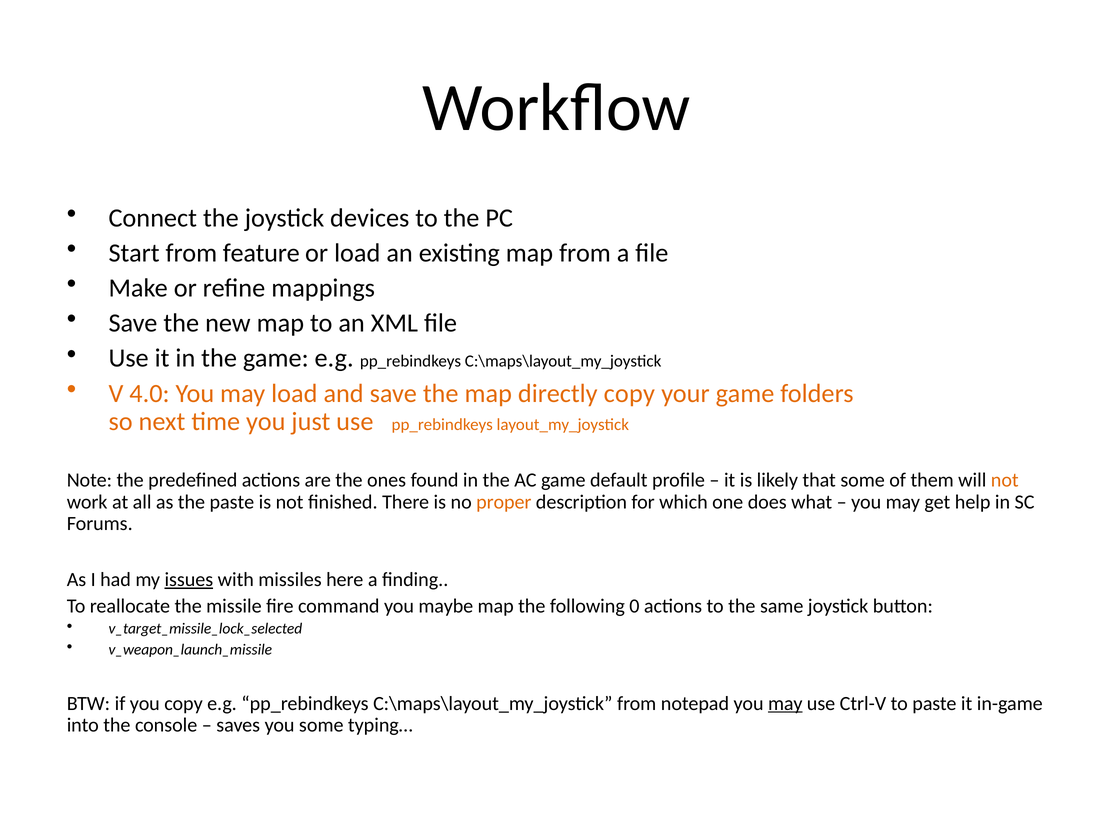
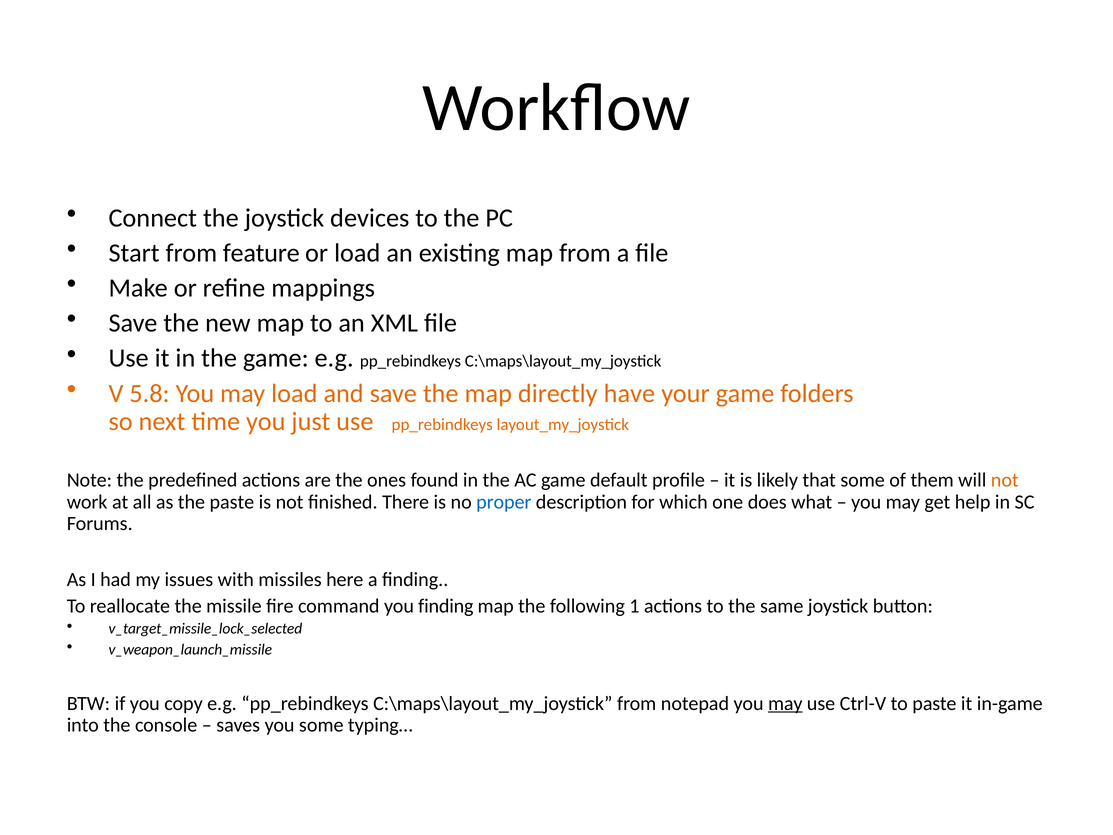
4.0: 4.0 -> 5.8
directly copy: copy -> have
proper colour: orange -> blue
issues underline: present -> none
you maybe: maybe -> finding
0: 0 -> 1
